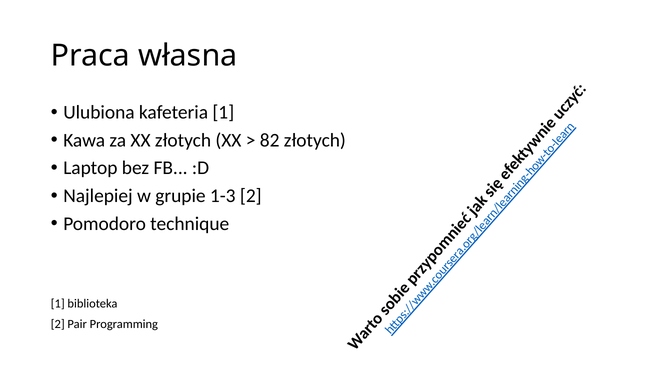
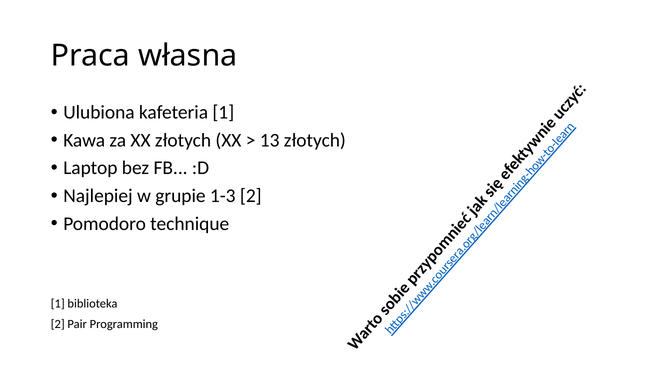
82: 82 -> 13
